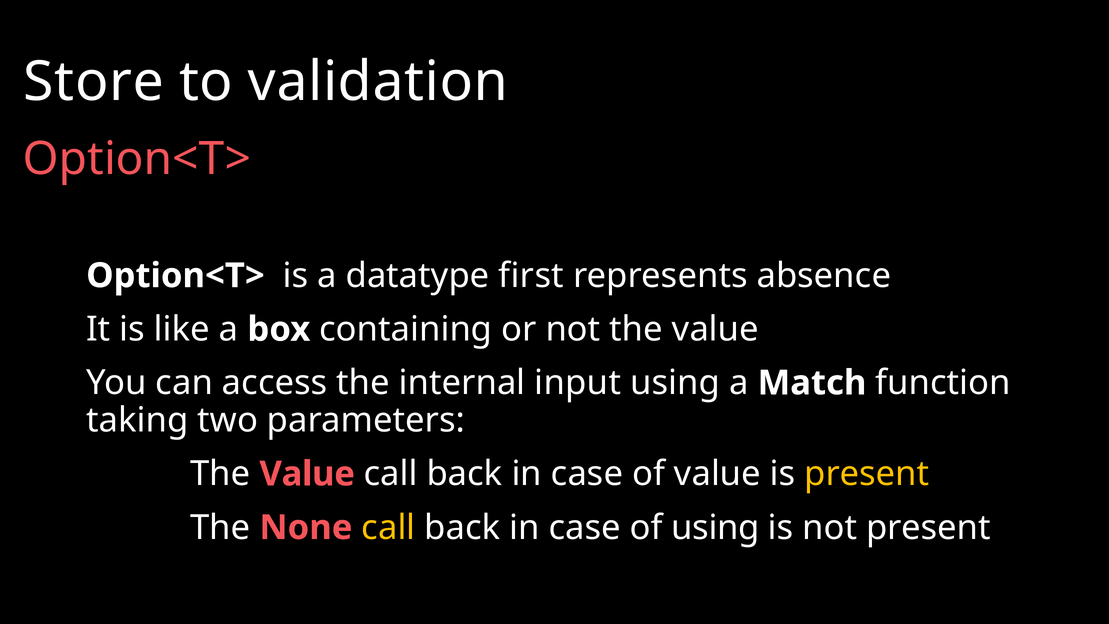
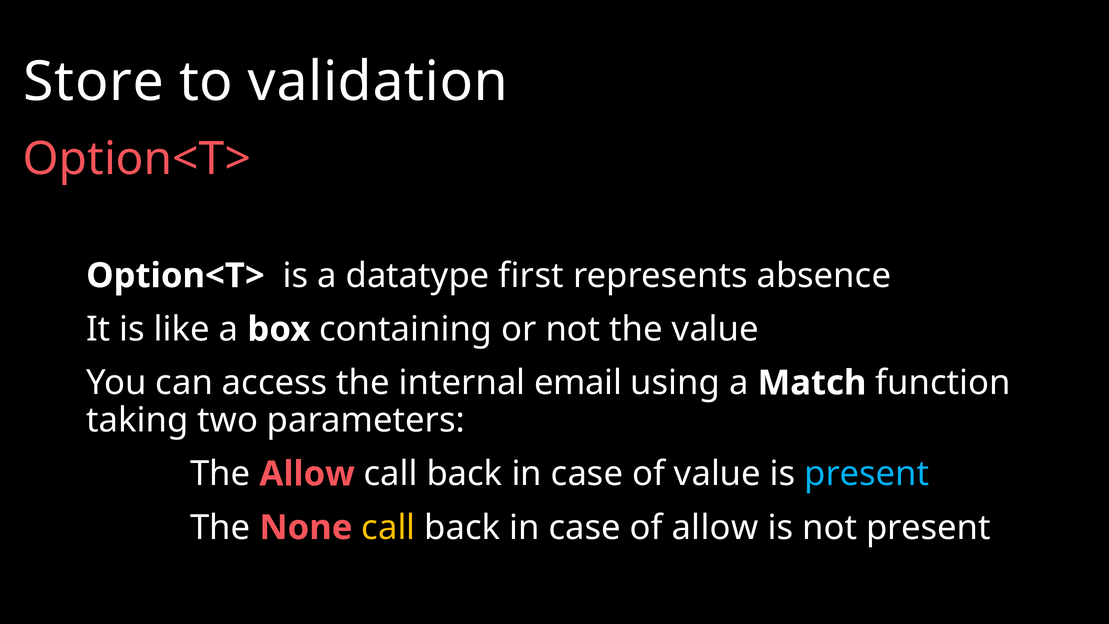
input: input -> email
Value at (307, 474): Value -> Allow
present at (867, 474) colour: yellow -> light blue
of using: using -> allow
